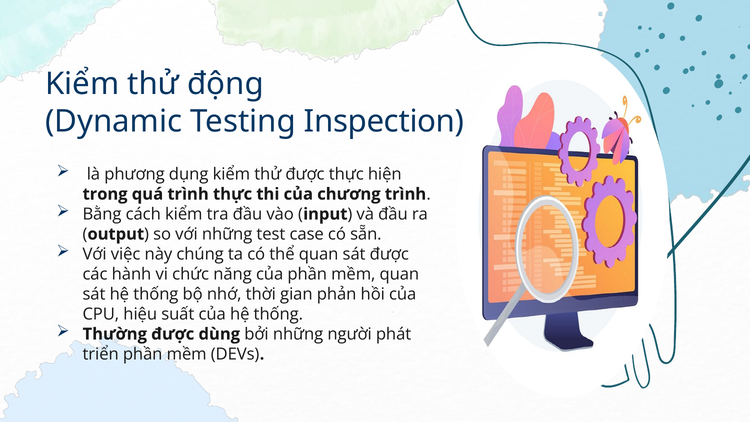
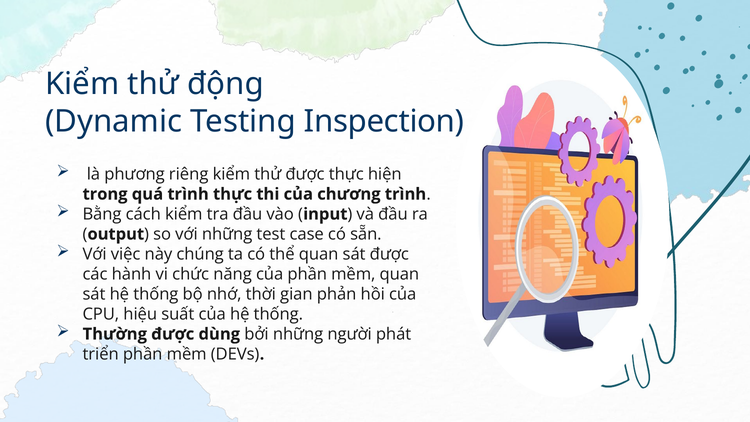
dụng: dụng -> riêng
